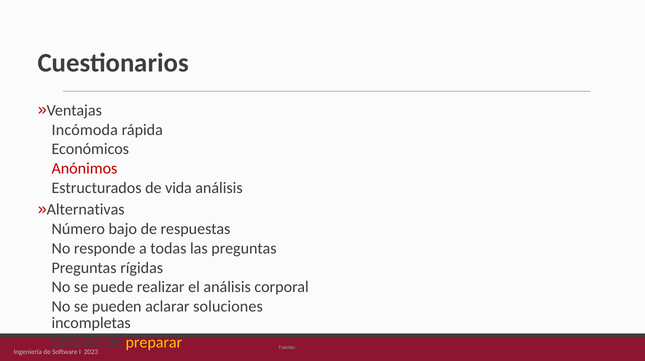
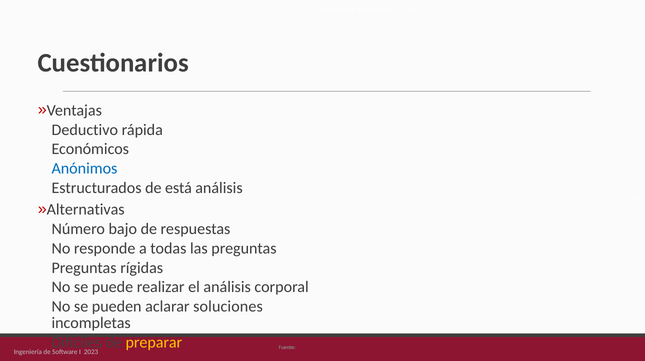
Incómoda: Incómoda -> Deductivo
Anónimos colour: red -> blue
vida: vida -> está
